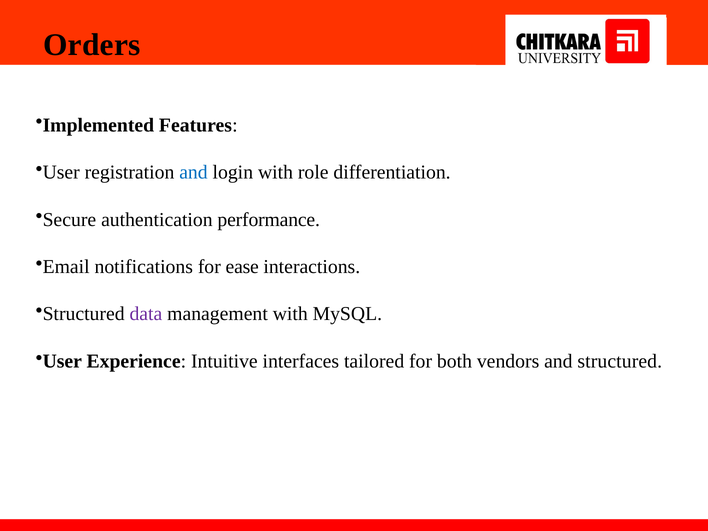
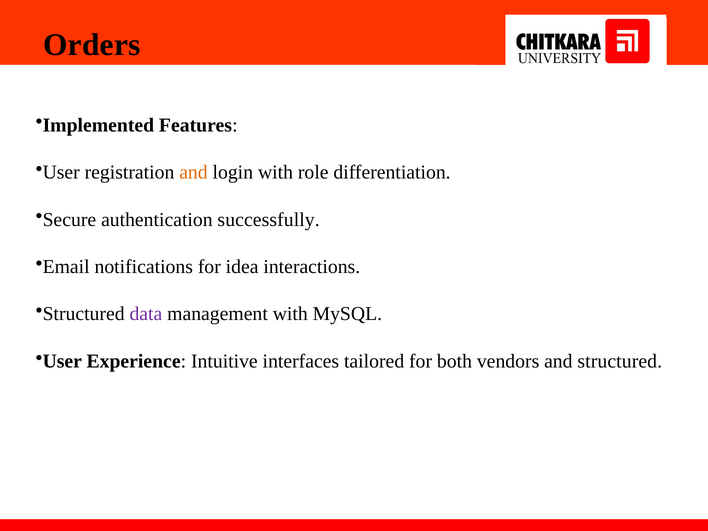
and at (193, 172) colour: blue -> orange
performance: performance -> successfully
ease: ease -> idea
